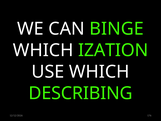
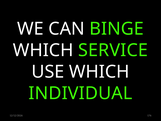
IZATION: IZATION -> SERVICE
DESCRIBING: DESCRIBING -> INDIVIDUAL
